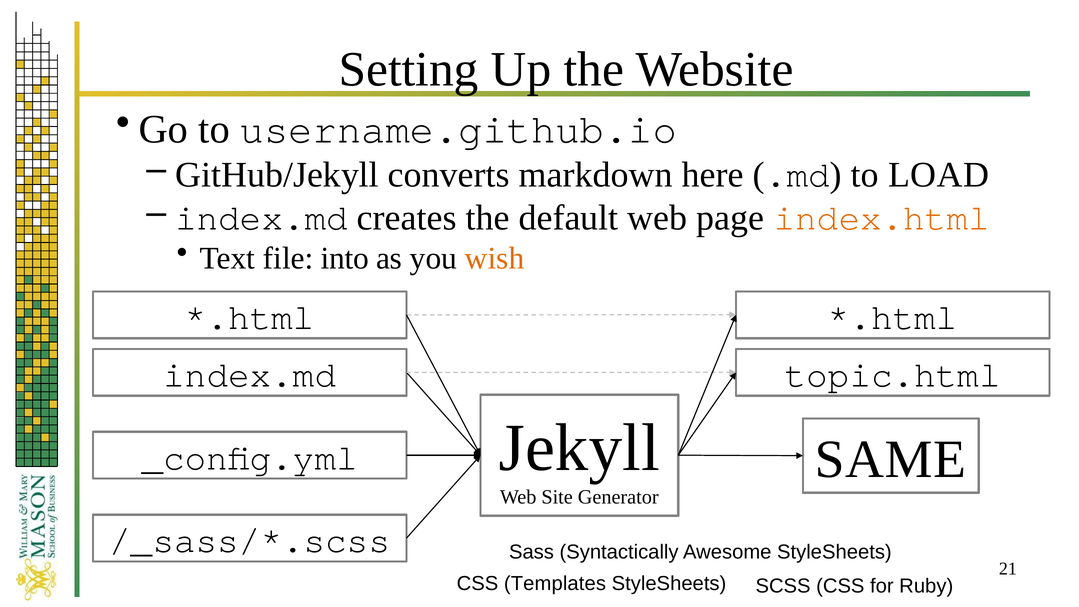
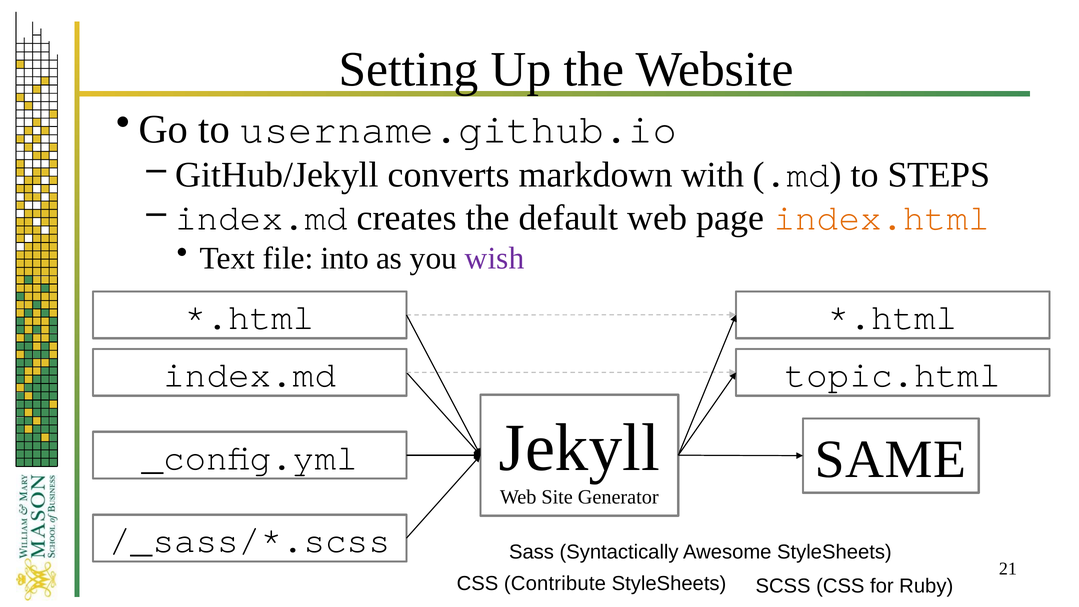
here: here -> with
LOAD: LOAD -> STEPS
wish colour: orange -> purple
Templates: Templates -> Contribute
